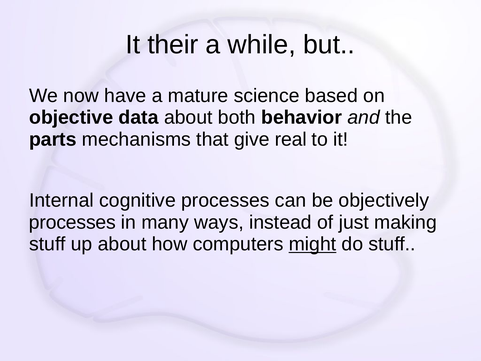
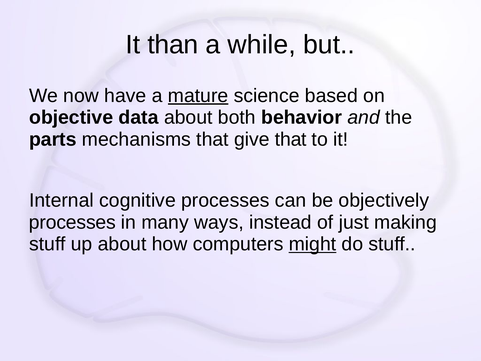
their: their -> than
mature underline: none -> present
give real: real -> that
